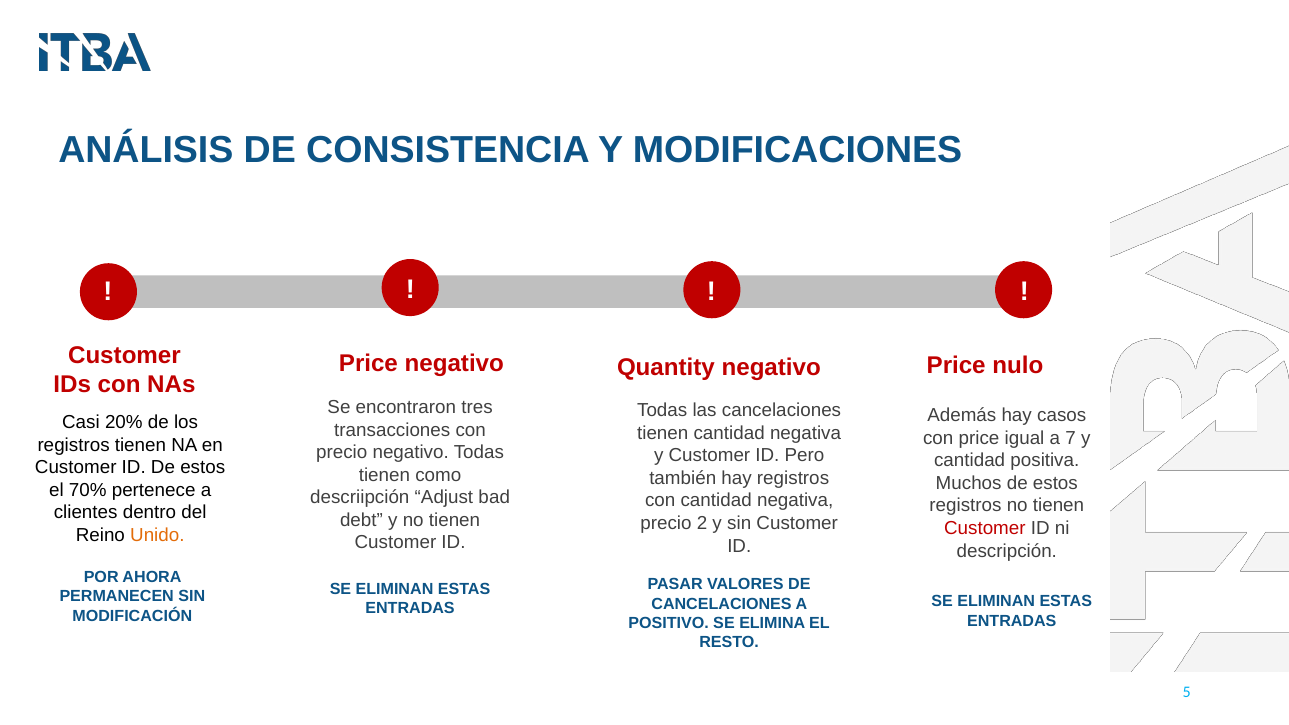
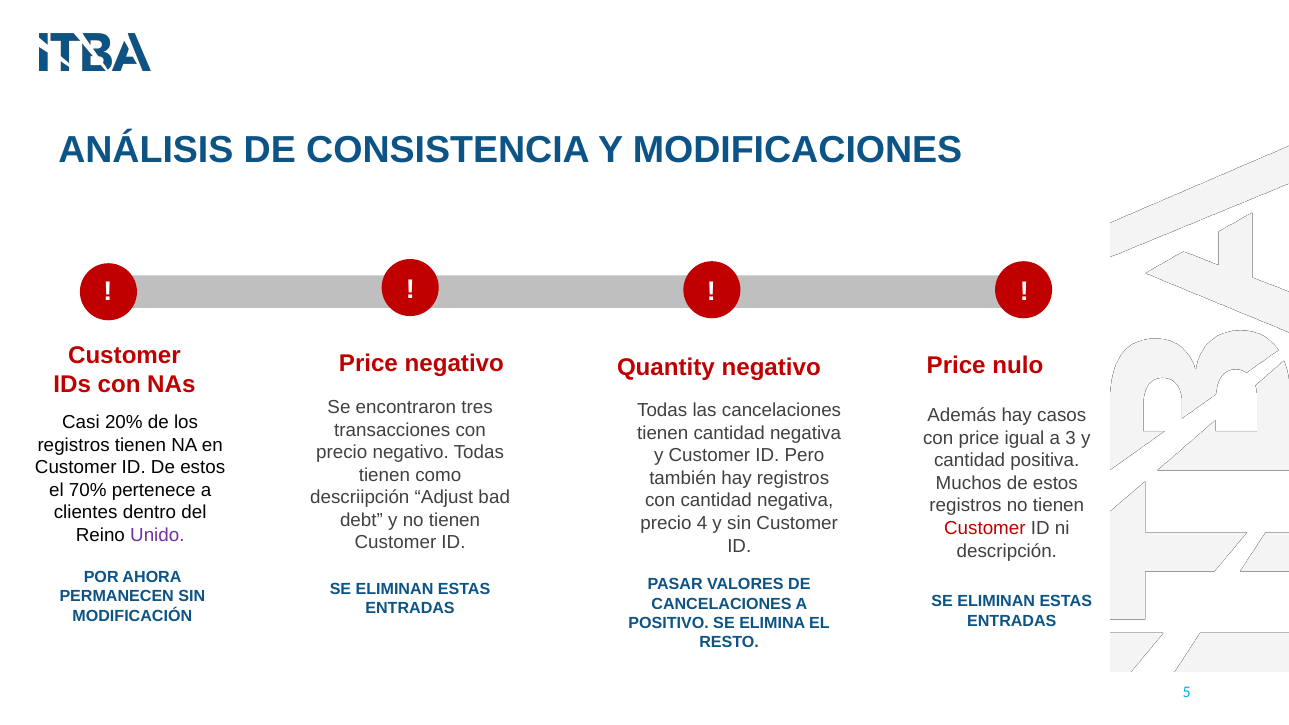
7: 7 -> 3
2: 2 -> 4
Unido colour: orange -> purple
